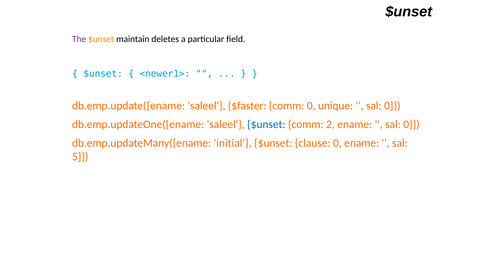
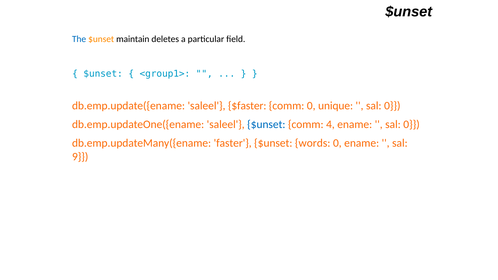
The colour: purple -> blue
<newer1>: <newer1> -> <group1>
2: 2 -> 4
initial: initial -> faster
clause: clause -> words
5: 5 -> 9
